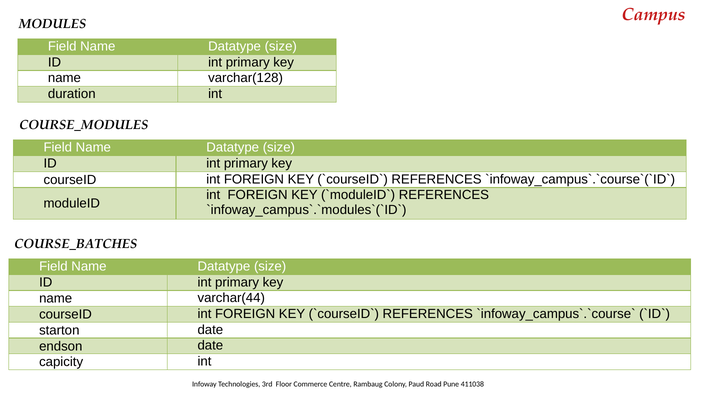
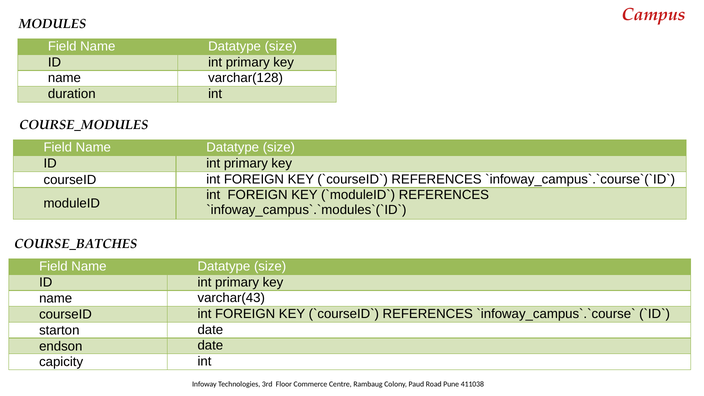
varchar(44: varchar(44 -> varchar(43
